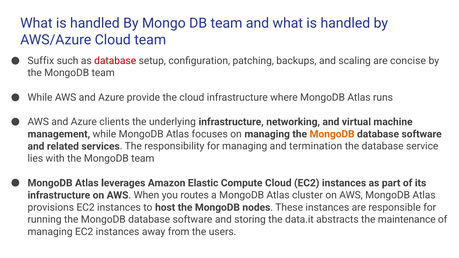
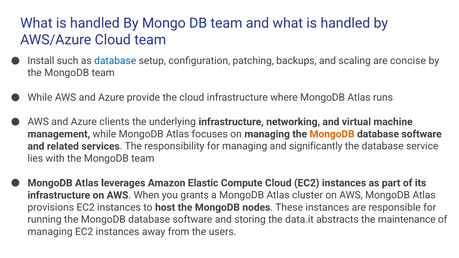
Suffix: Suffix -> Install
database at (115, 61) colour: red -> blue
termination: termination -> significantly
routes: routes -> grants
